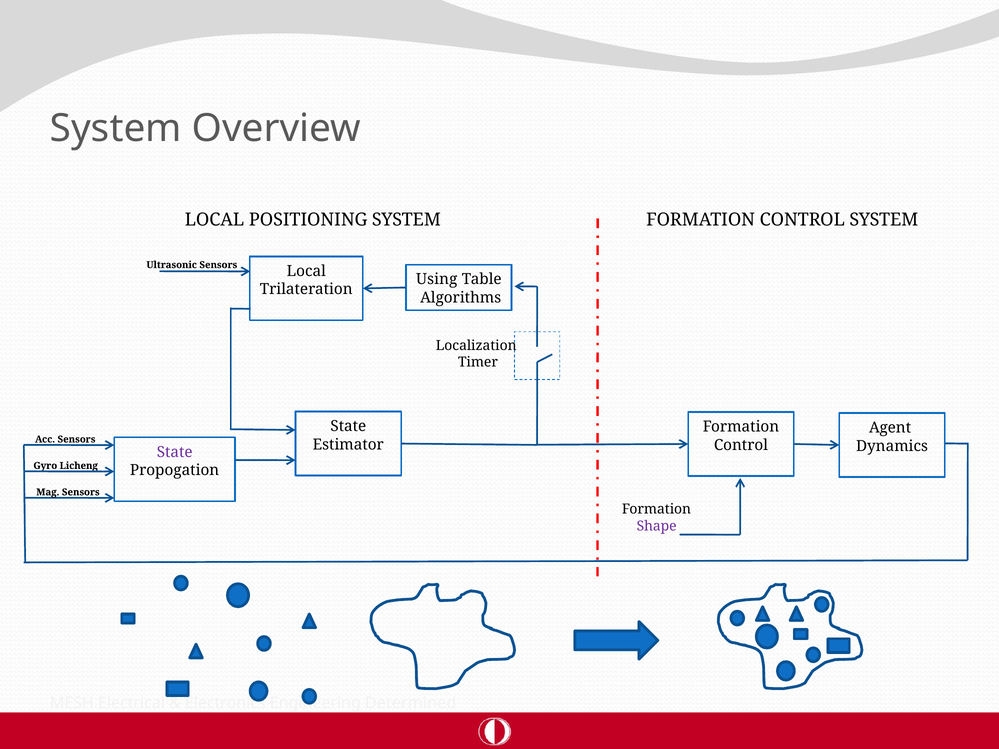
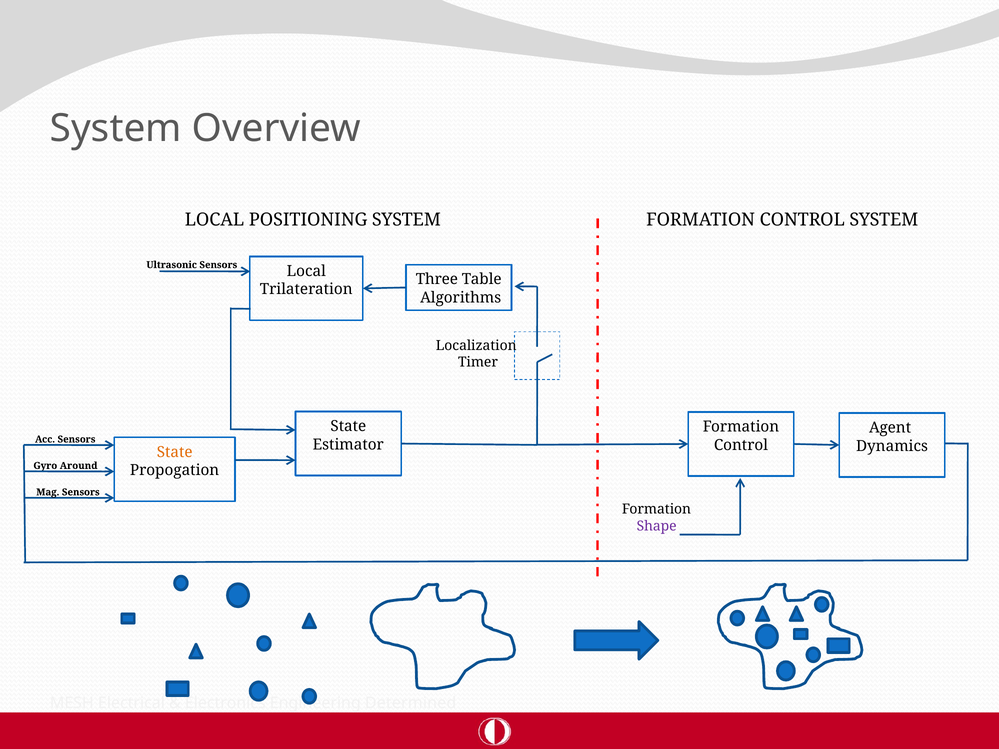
Using: Using -> Three
State at (175, 452) colour: purple -> orange
Licheng: Licheng -> Around
